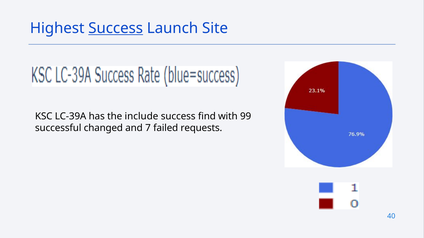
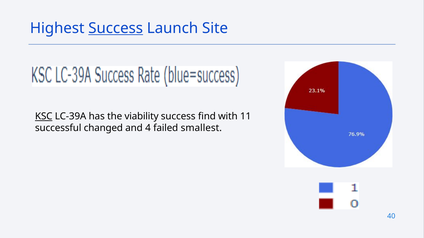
KSC underline: none -> present
include: include -> viability
99: 99 -> 11
7: 7 -> 4
requests: requests -> smallest
